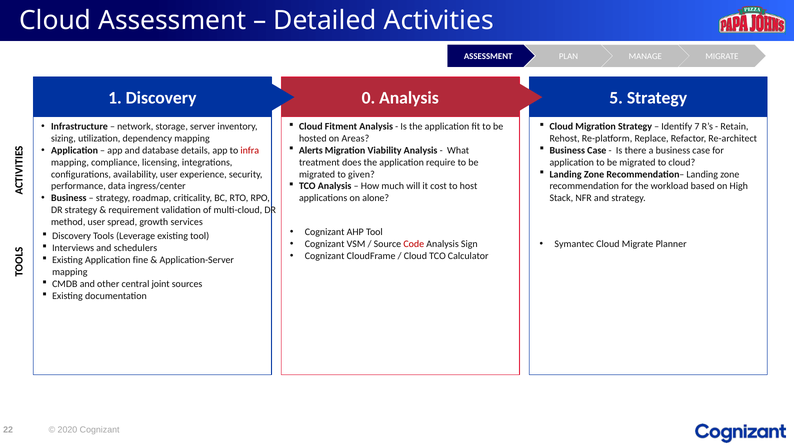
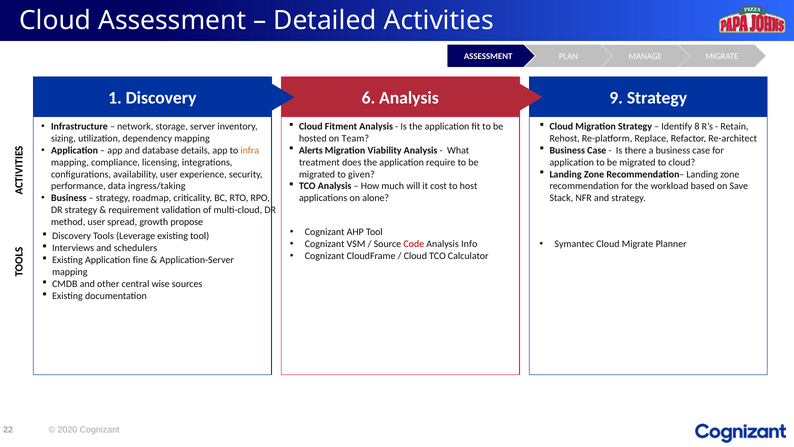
0: 0 -> 6
5: 5 -> 9
7: 7 -> 8
Areas: Areas -> Team
infra colour: red -> orange
ingress/center: ingress/center -> ingress/taking
High: High -> Save
services: services -> propose
Sign: Sign -> Info
joint: joint -> wise
